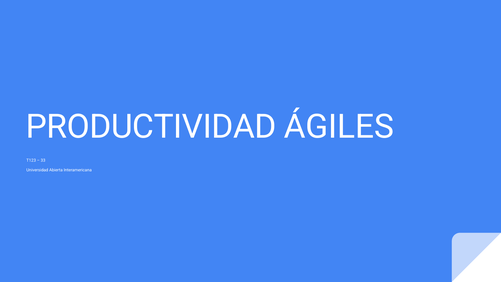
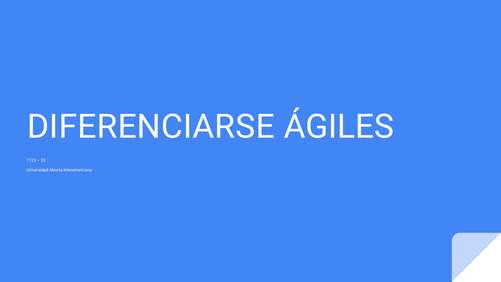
PRODUCTIVIDAD: PRODUCTIVIDAD -> DIFERENCIARSE
